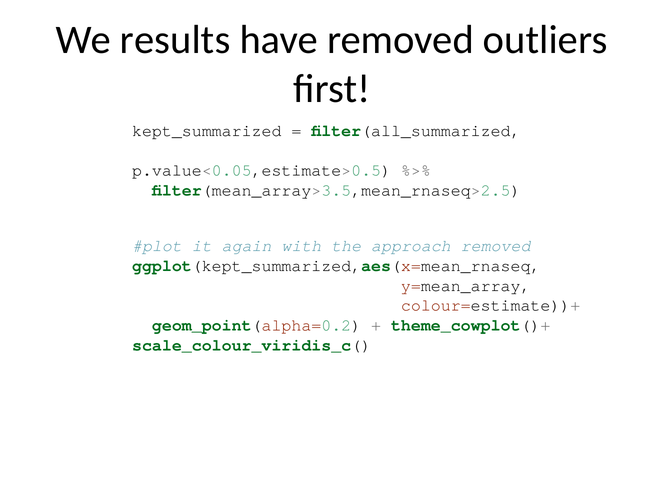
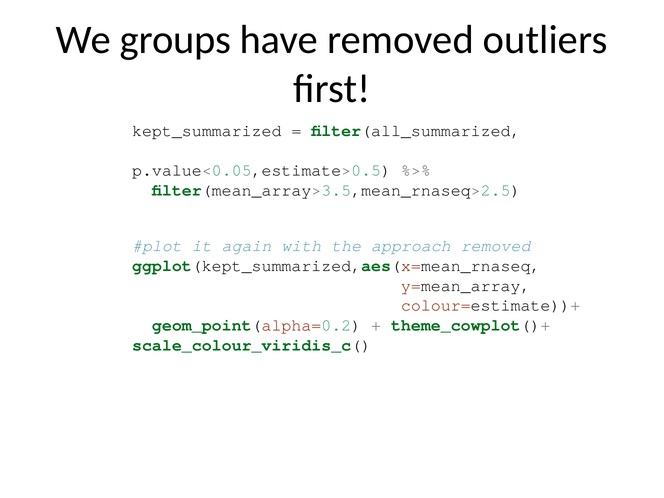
results: results -> groups
